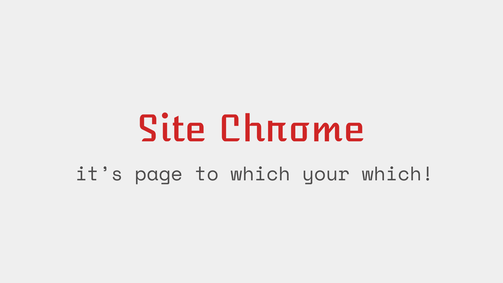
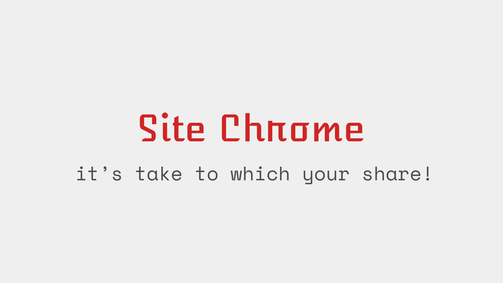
page: page -> take
your which: which -> share
